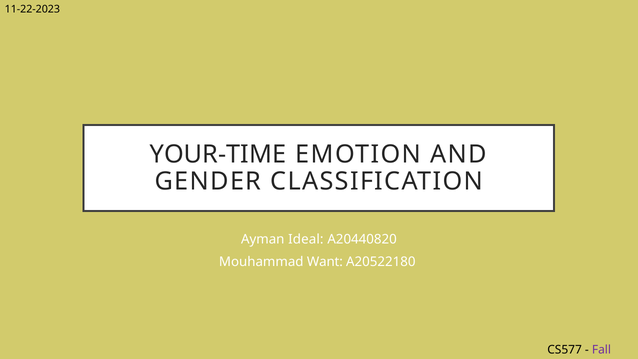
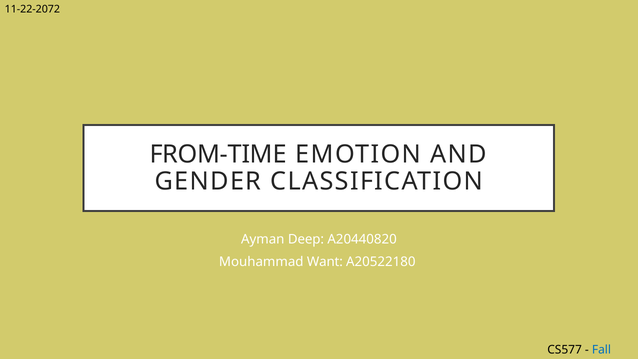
11-22-2023: 11-22-2023 -> 11-22-2072
YOUR-TIME: YOUR-TIME -> FROM-TIME
Ideal: Ideal -> Deep
Fall colour: purple -> blue
